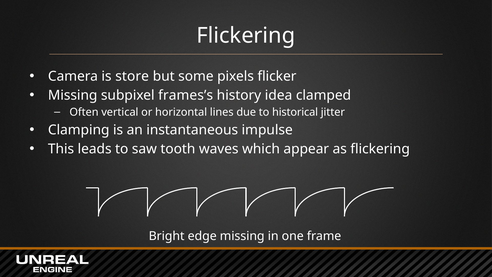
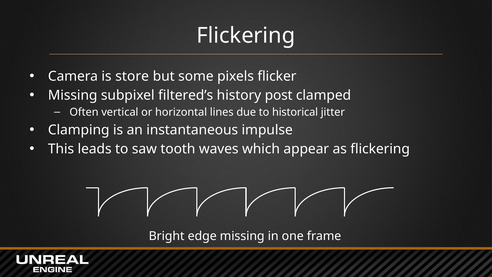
frames’s: frames’s -> filtered’s
idea: idea -> post
